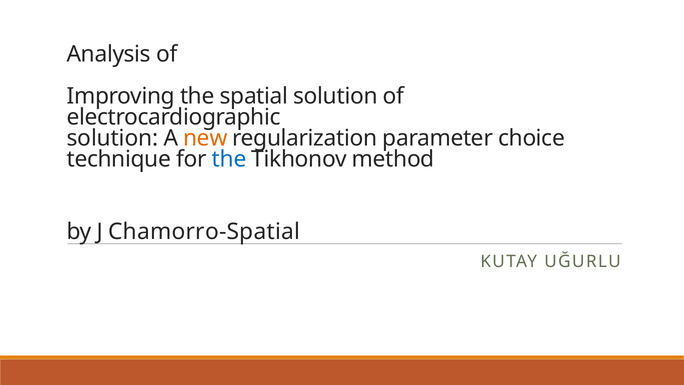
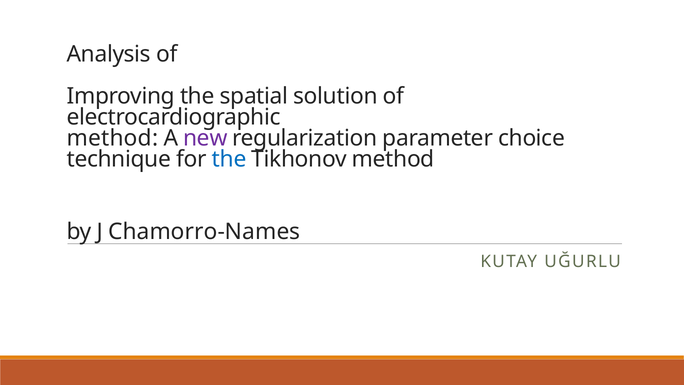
solution at (113, 138): solution -> method
new colour: orange -> purple
Chamorro-Spatial: Chamorro-Spatial -> Chamorro-Names
